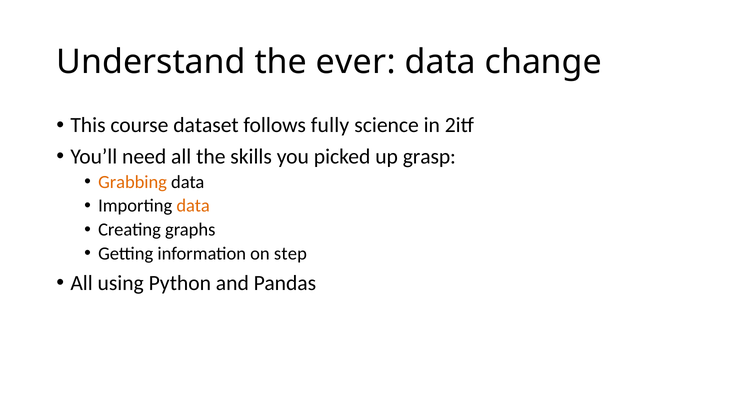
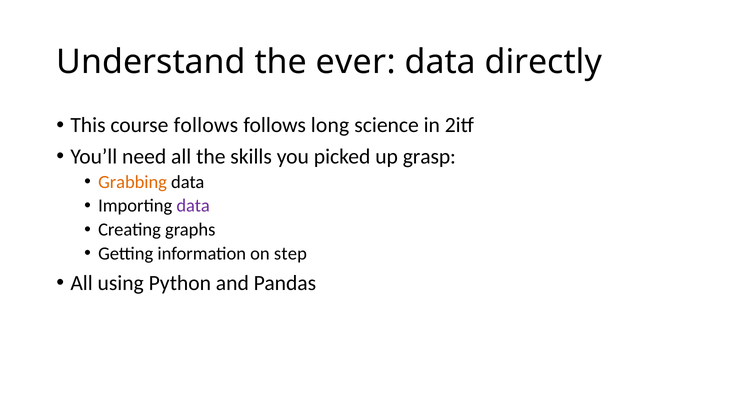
change: change -> directly
course dataset: dataset -> follows
fully: fully -> long
data at (193, 206) colour: orange -> purple
